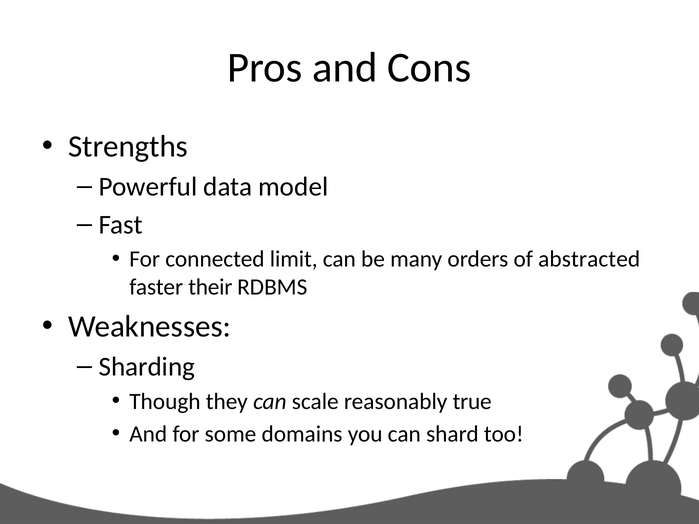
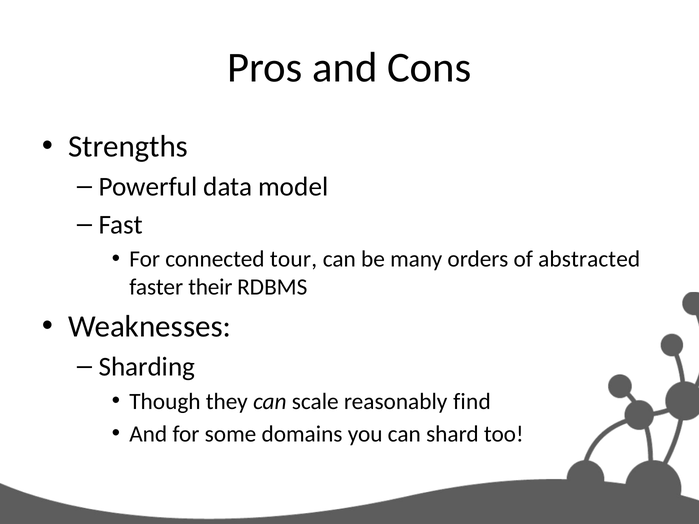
limit: limit -> tour
true: true -> find
